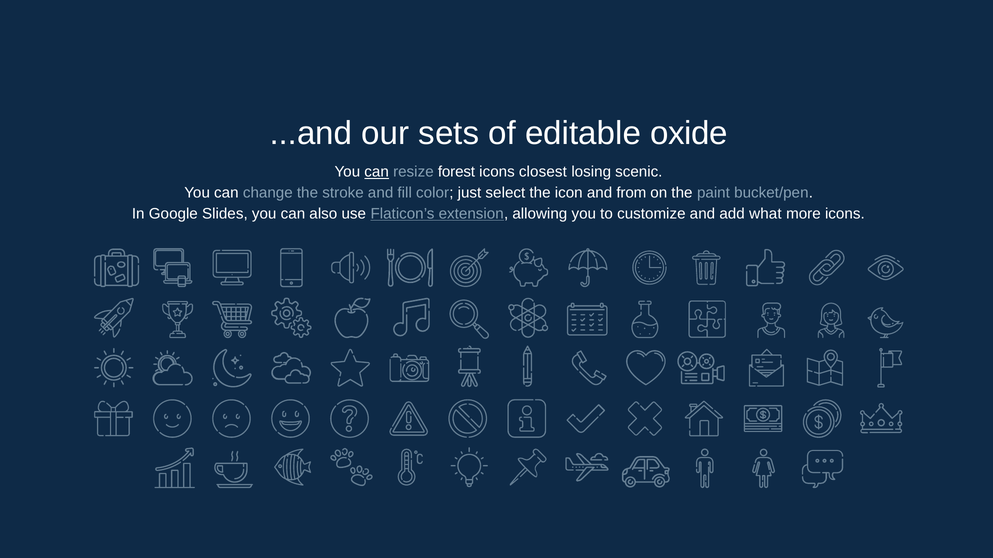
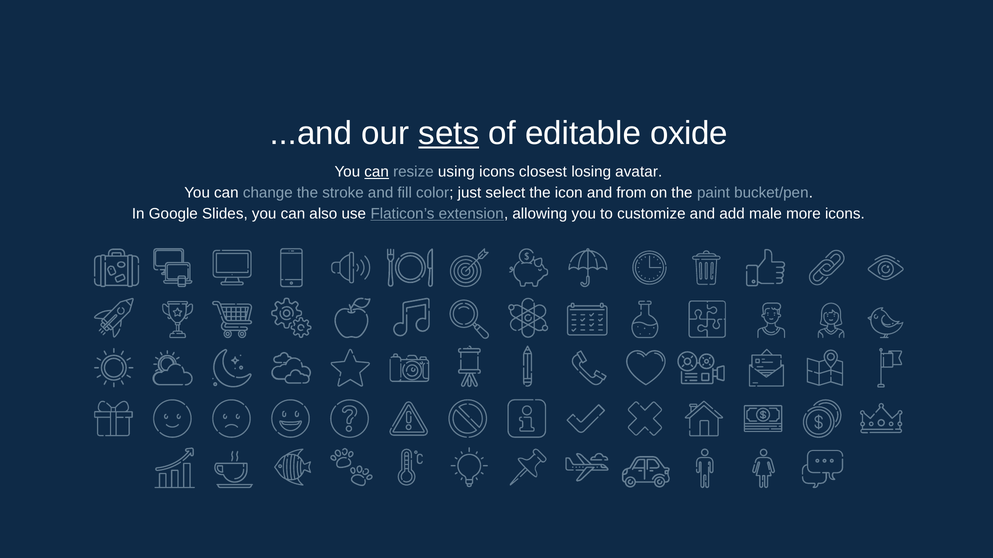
sets underline: none -> present
forest: forest -> using
scenic: scenic -> avatar
what: what -> male
